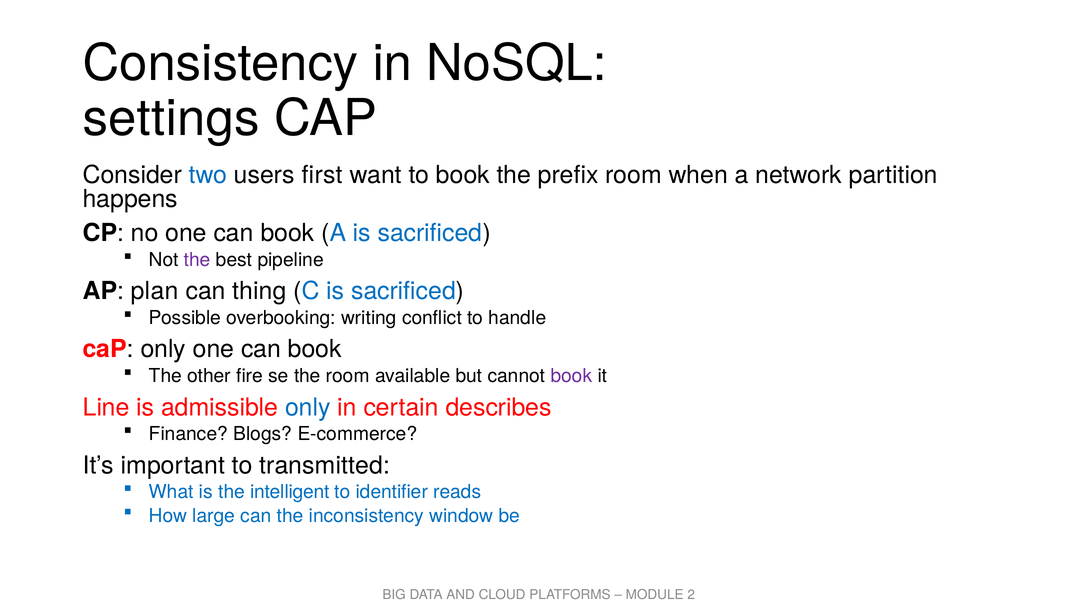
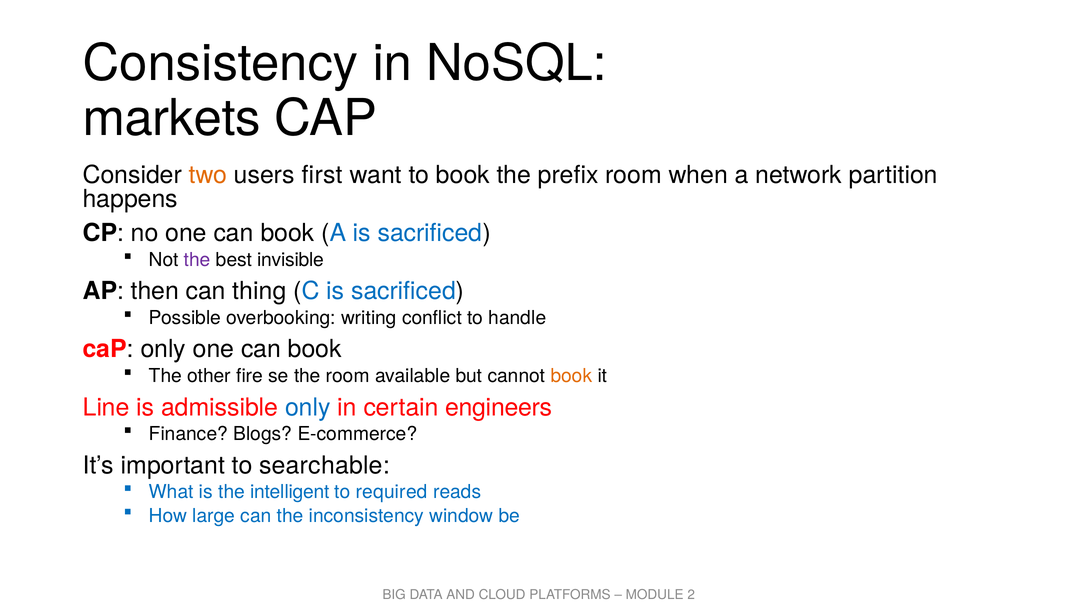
settings: settings -> markets
two colour: blue -> orange
pipeline: pipeline -> invisible
plan: plan -> then
book at (571, 376) colour: purple -> orange
describes: describes -> engineers
transmitted: transmitted -> searchable
identifier: identifier -> required
